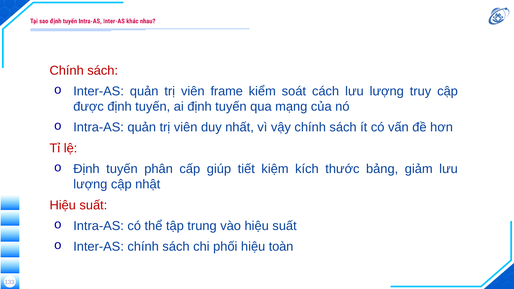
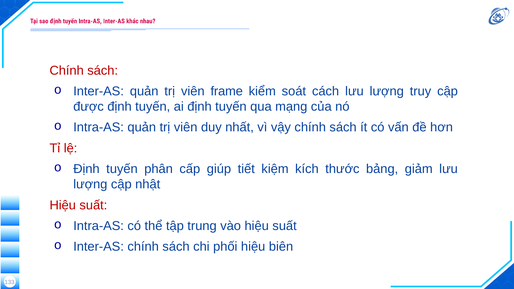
toàn: toàn -> biên
